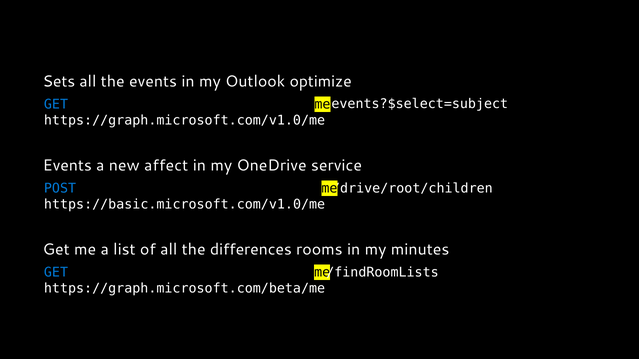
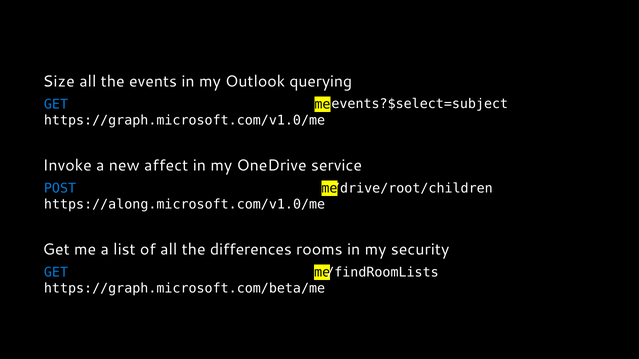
Sets: Sets -> Size
optimize: optimize -> querying
Events at (67, 166): Events -> Invoke
https://basic.microsoft.com/v1.0/me: https://basic.microsoft.com/v1.0/me -> https://along.microsoft.com/v1.0/me
minutes: minutes -> security
